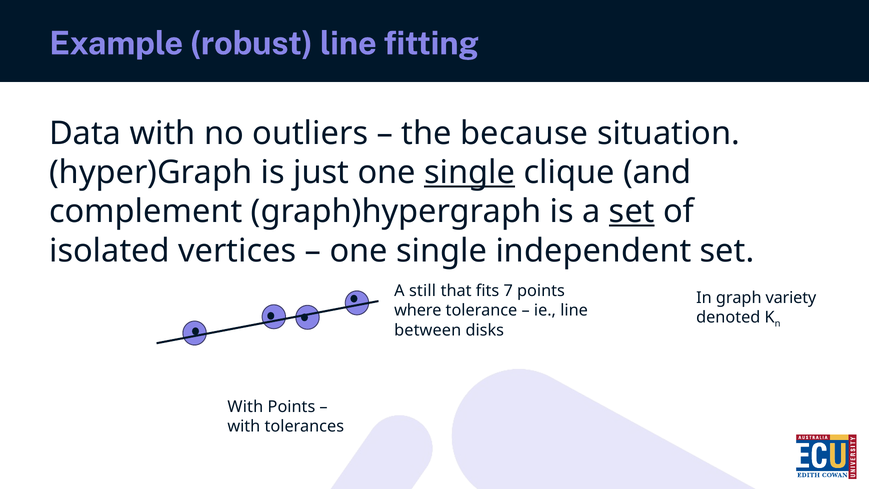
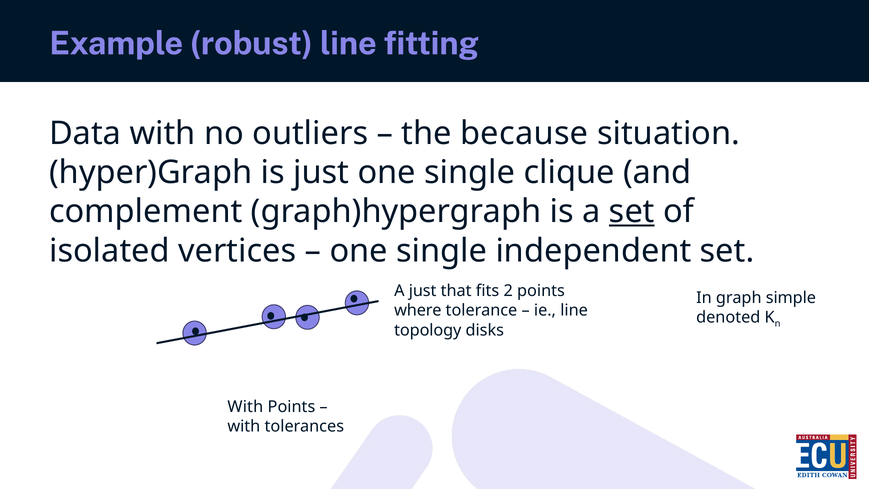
single at (470, 172) underline: present -> none
A still: still -> just
7: 7 -> 2
variety: variety -> simple
between: between -> topology
